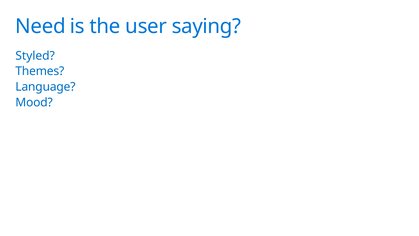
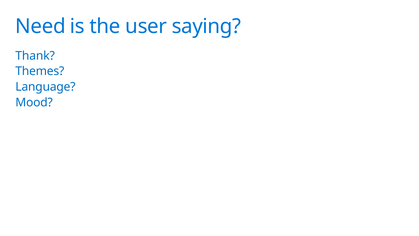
Styled: Styled -> Thank
